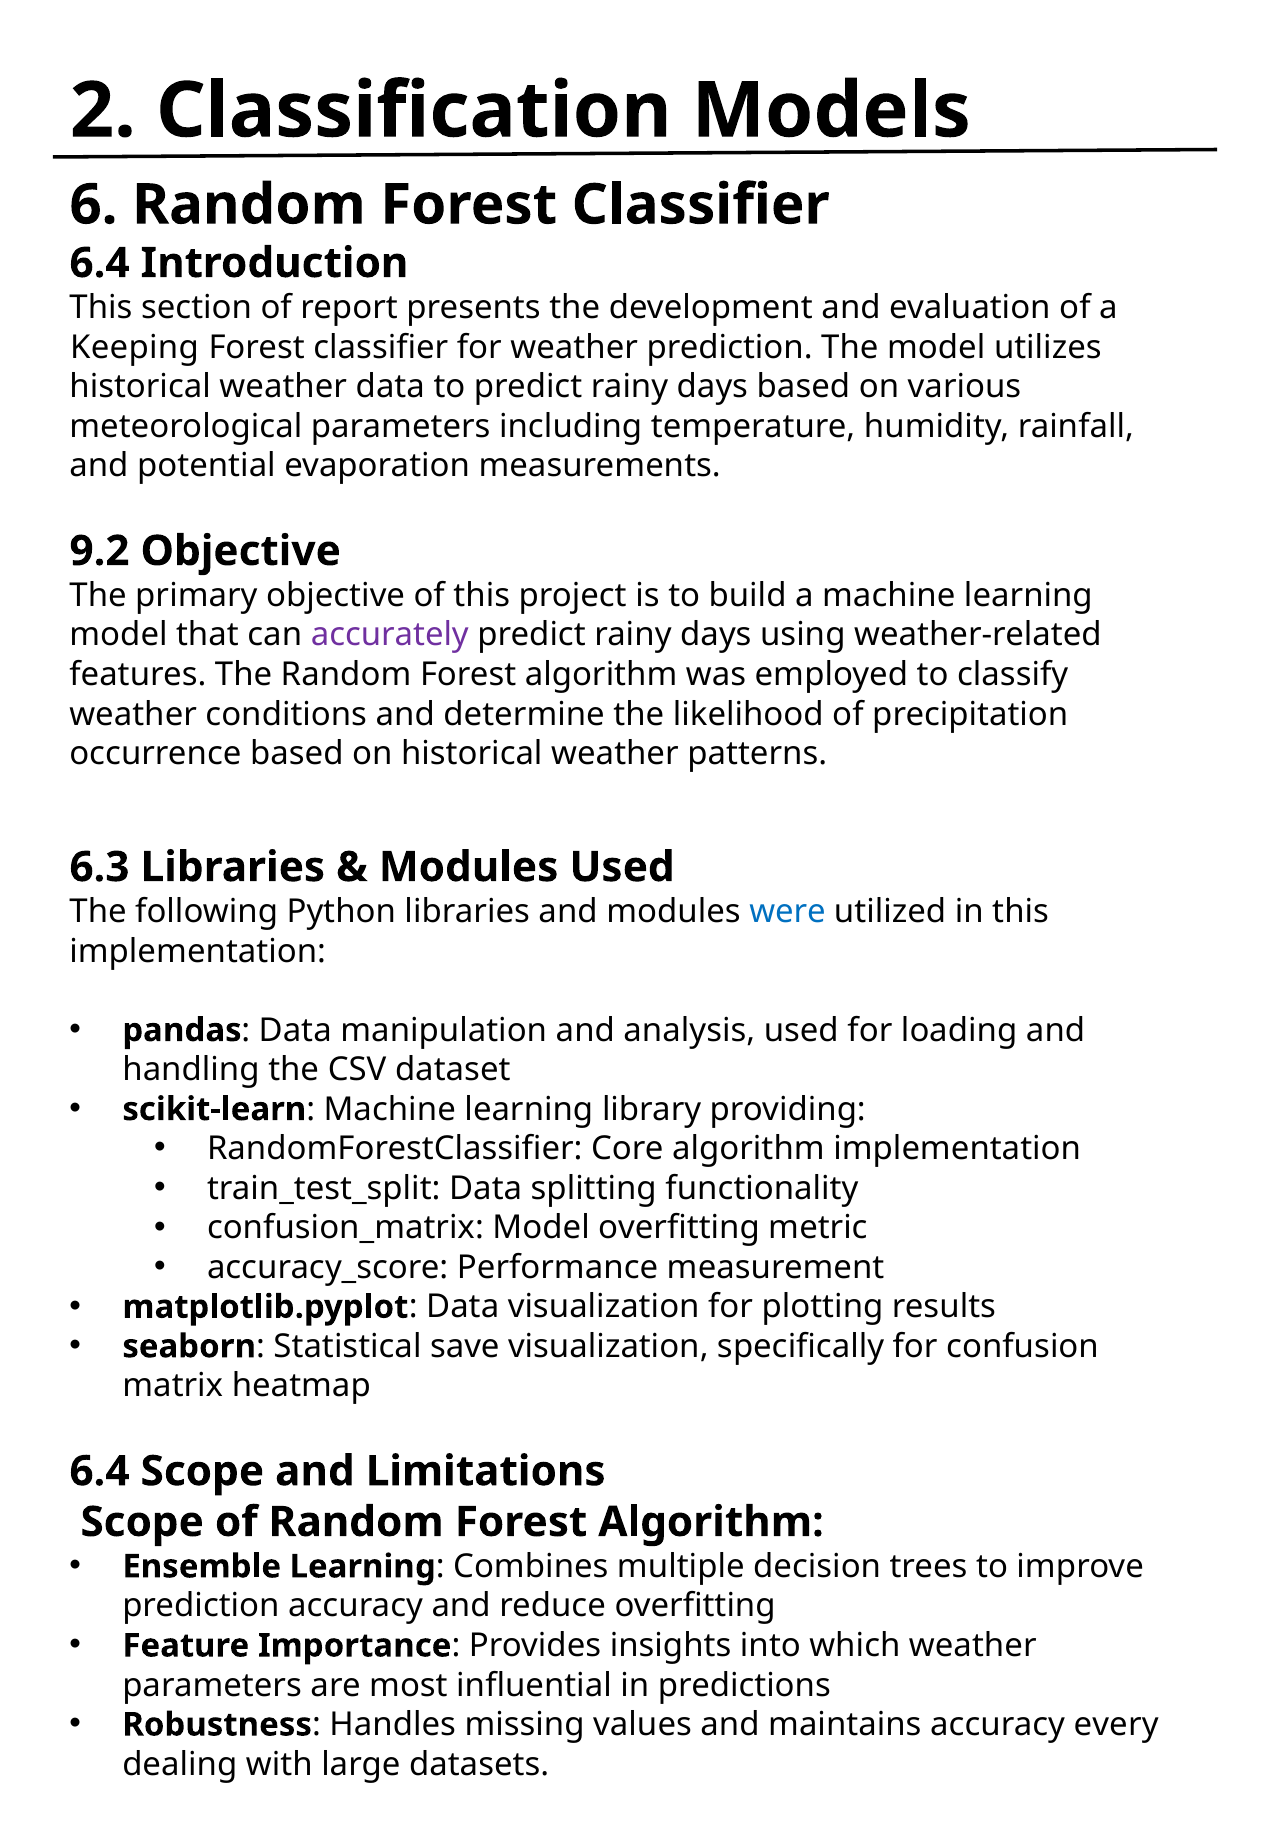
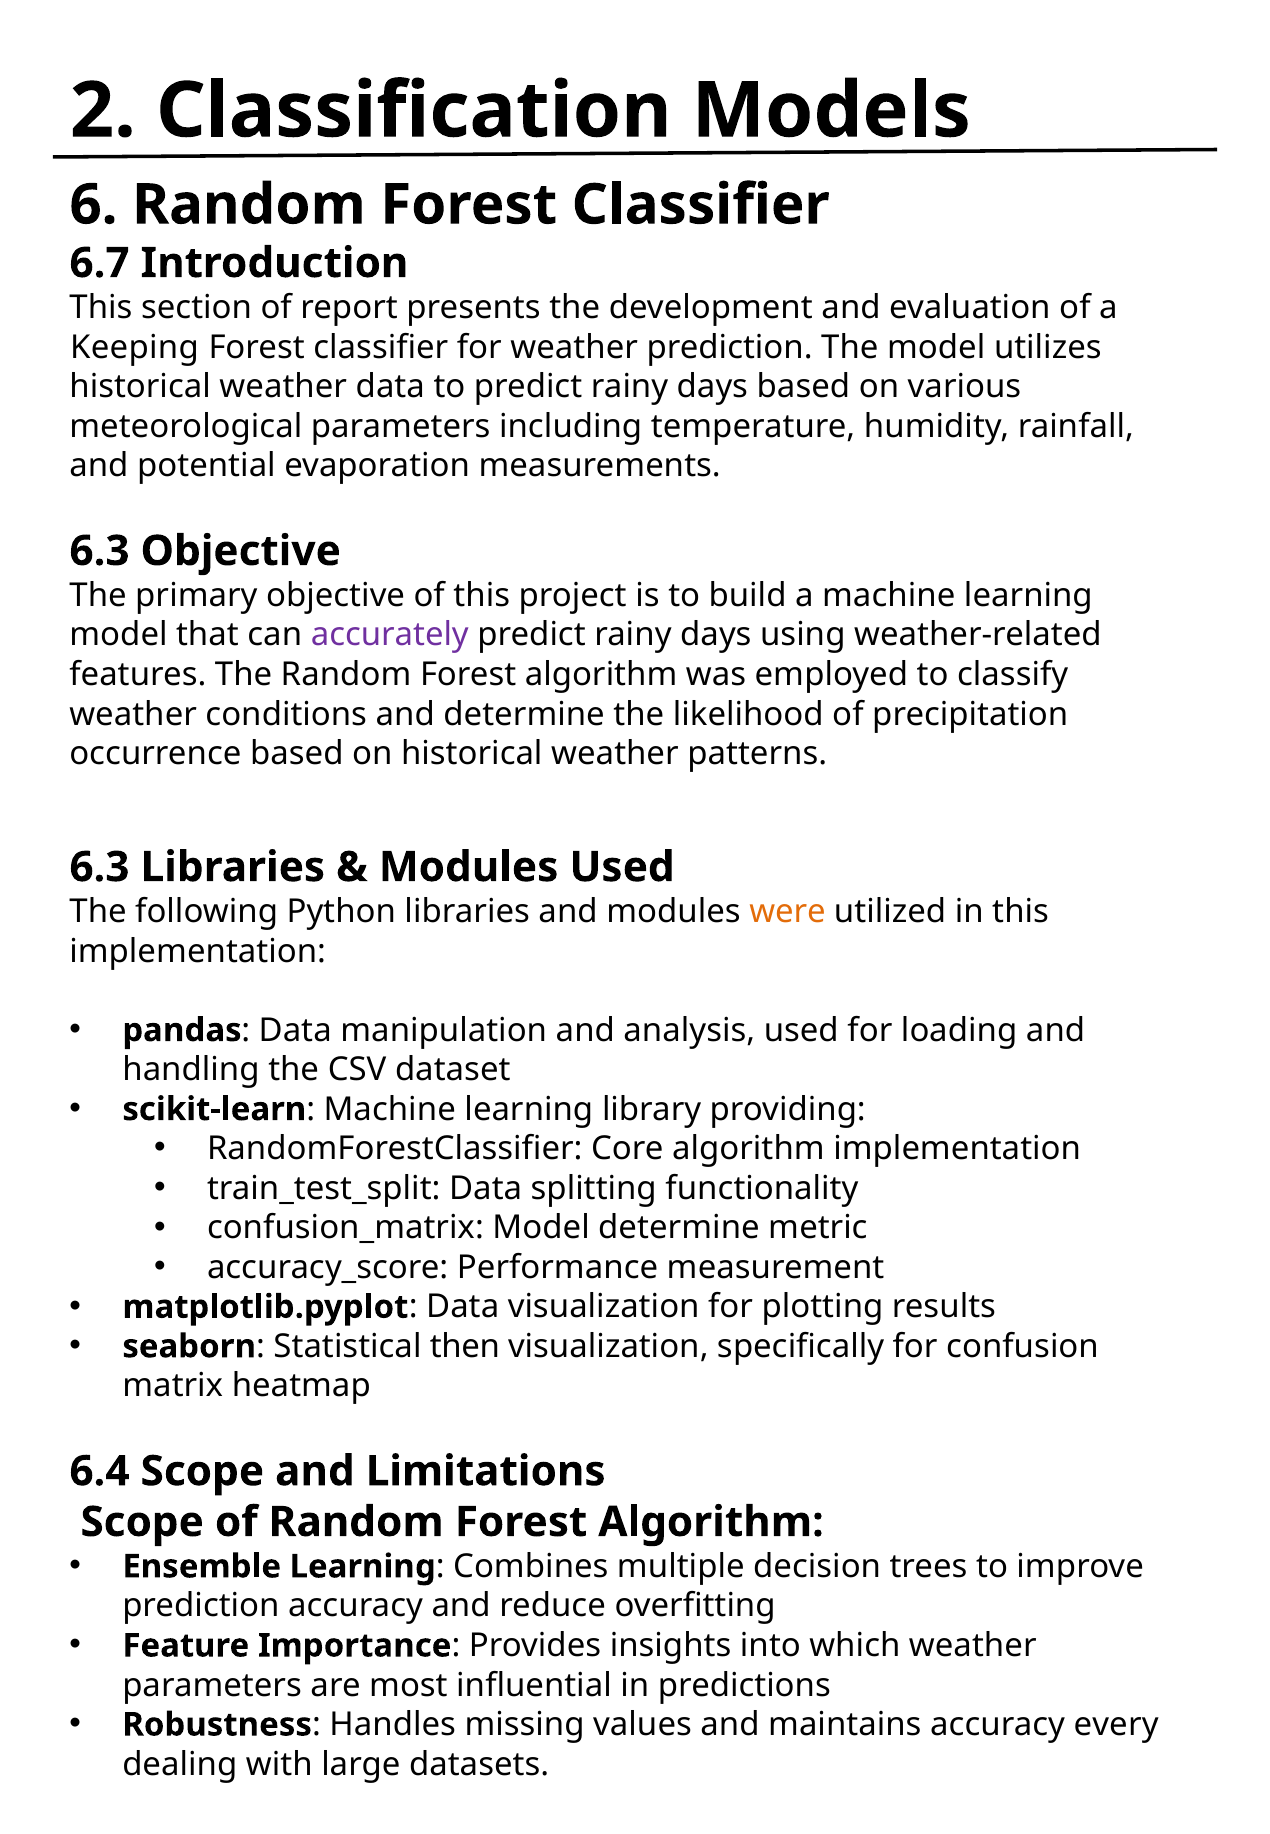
6.4 at (100, 263): 6.4 -> 6.7
9.2 at (100, 551): 9.2 -> 6.3
were colour: blue -> orange
Model overfitting: overfitting -> determine
save: save -> then
